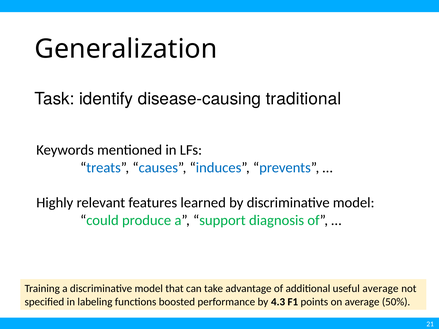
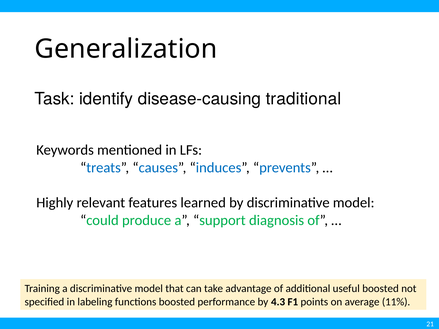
useful average: average -> boosted
50%: 50% -> 11%
